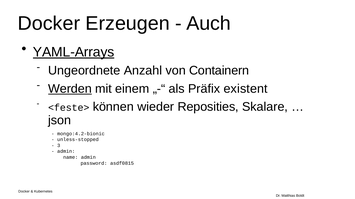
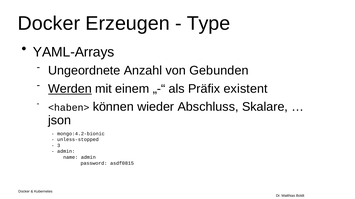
Auch: Auch -> Type
YAML-Arrays underline: present -> none
Containern: Containern -> Gebunden
<feste>: <feste> -> <haben>
Reposities: Reposities -> Abschluss
